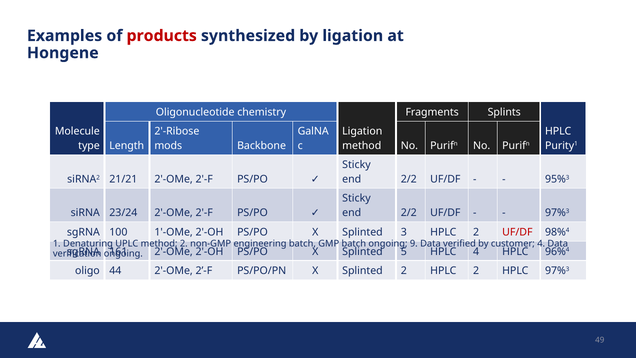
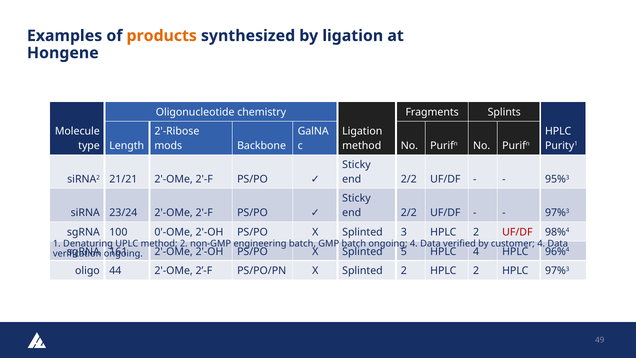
products colour: red -> orange
1'-OMe: 1'-OMe -> 0'-OMe
ongoing 9: 9 -> 4
